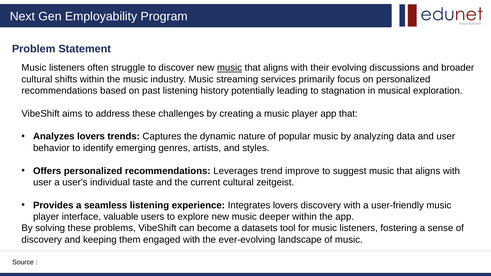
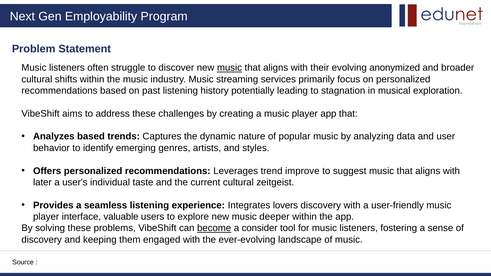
discussions: discussions -> anonymized
Analyzes lovers: lovers -> based
user at (42, 182): user -> later
become underline: none -> present
datasets: datasets -> consider
